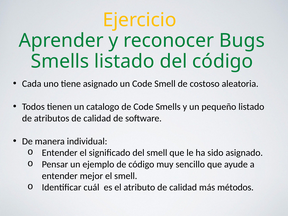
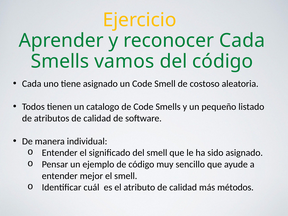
reconocer Bugs: Bugs -> Cada
Smells listado: listado -> vamos
